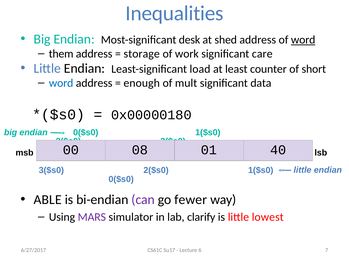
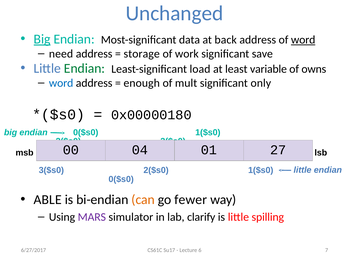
Inequalities: Inequalities -> Unchanged
Big at (42, 39) underline: none -> present
desk: desk -> data
shed: shed -> back
them: them -> need
care: care -> save
Endian at (85, 68) colour: black -> green
counter: counter -> variable
short: short -> owns
data: data -> only
08: 08 -> 04
40: 40 -> 27
can colour: purple -> orange
lowest: lowest -> spilling
